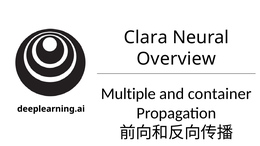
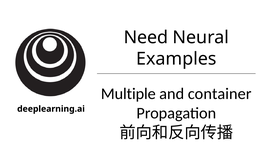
Clara: Clara -> Need
Overview: Overview -> Examples
